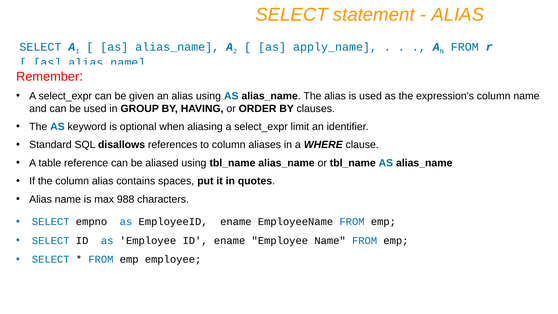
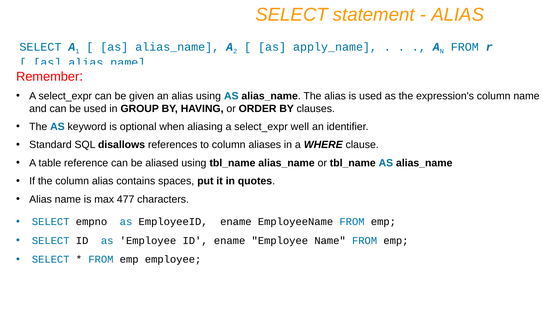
limit: limit -> well
988: 988 -> 477
